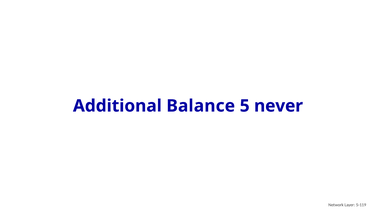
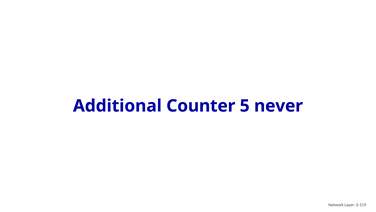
Balance: Balance -> Counter
